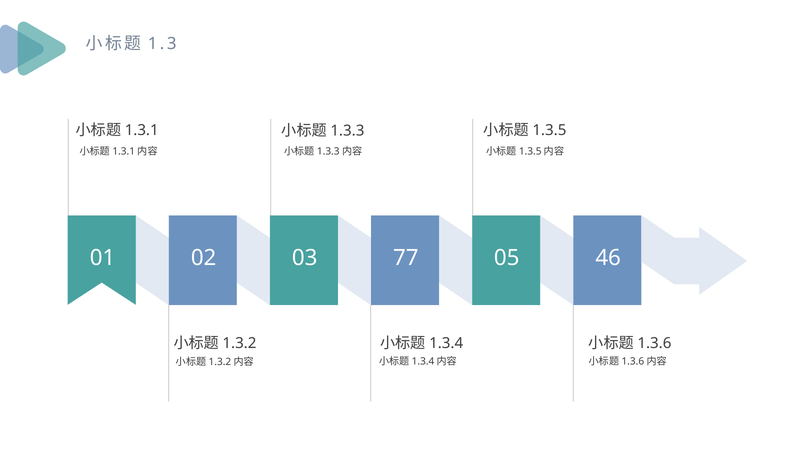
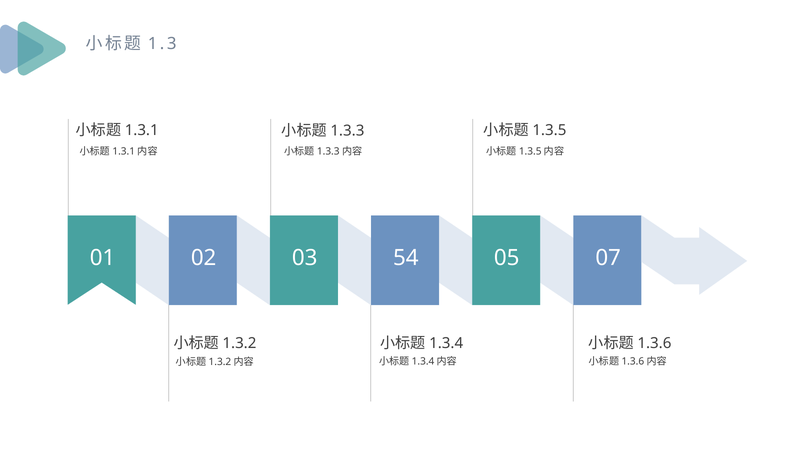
77: 77 -> 54
46: 46 -> 07
